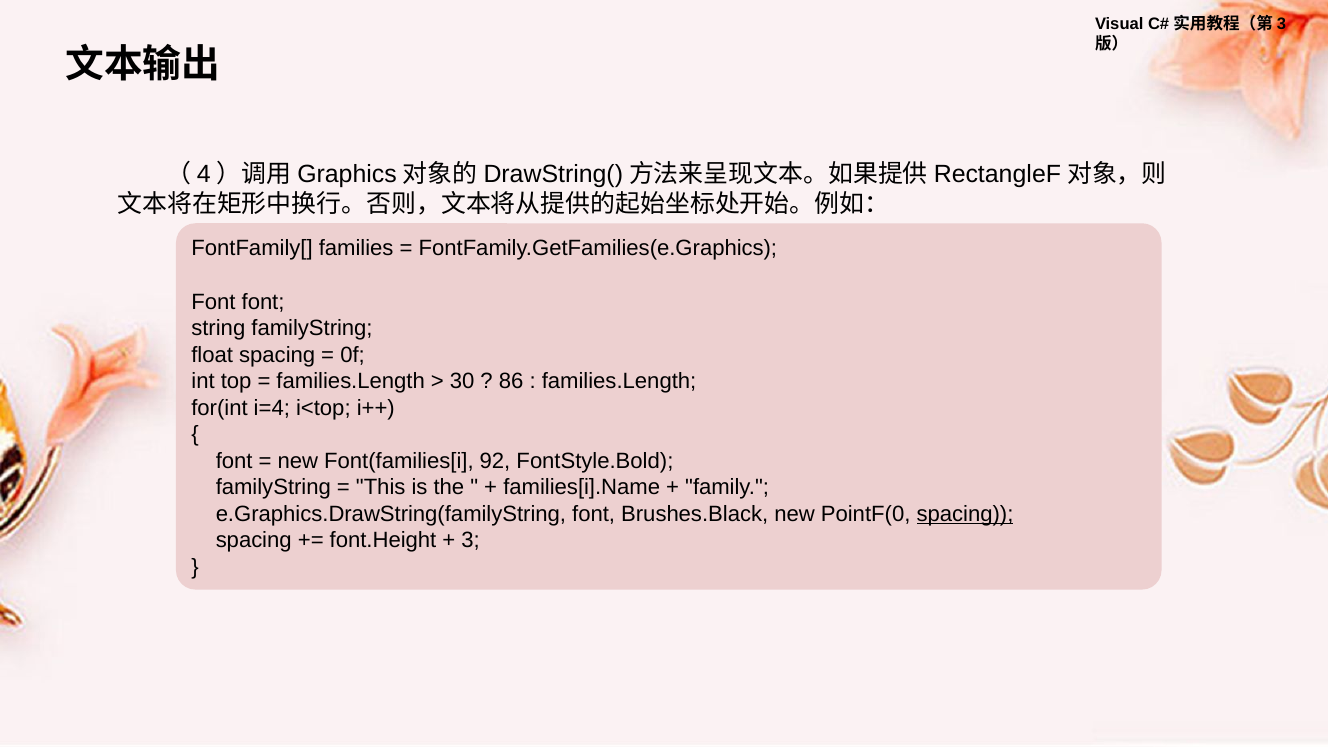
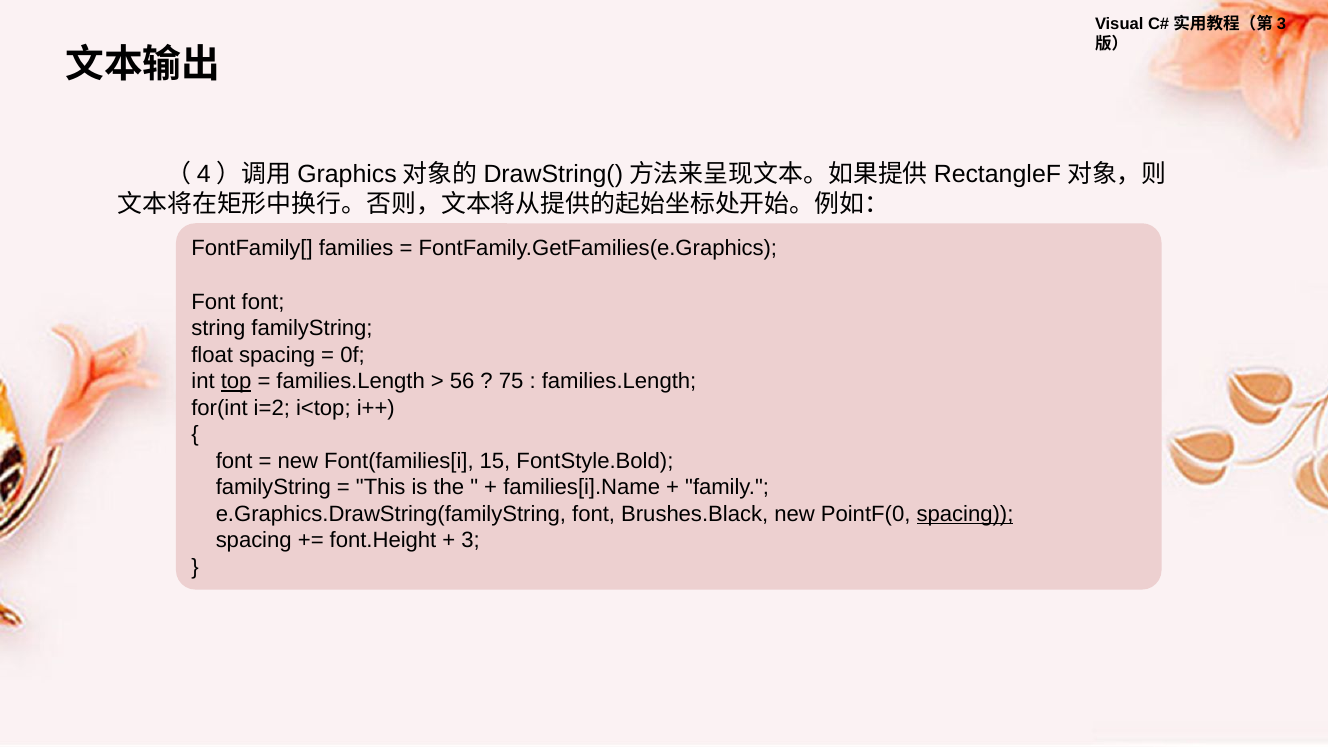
top underline: none -> present
30: 30 -> 56
86: 86 -> 75
i=4: i=4 -> i=2
92: 92 -> 15
